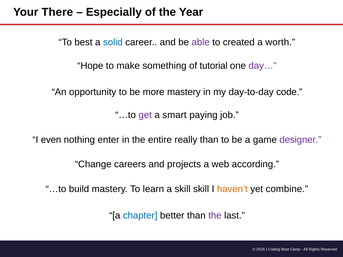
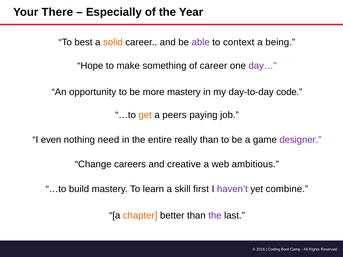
solid colour: blue -> orange
created: created -> context
worth: worth -> being
of tutorial: tutorial -> career
get colour: purple -> orange
smart: smart -> peers
enter: enter -> need
projects: projects -> creative
according: according -> ambitious
skill skill: skill -> first
haven’t colour: orange -> purple
chapter colour: blue -> orange
